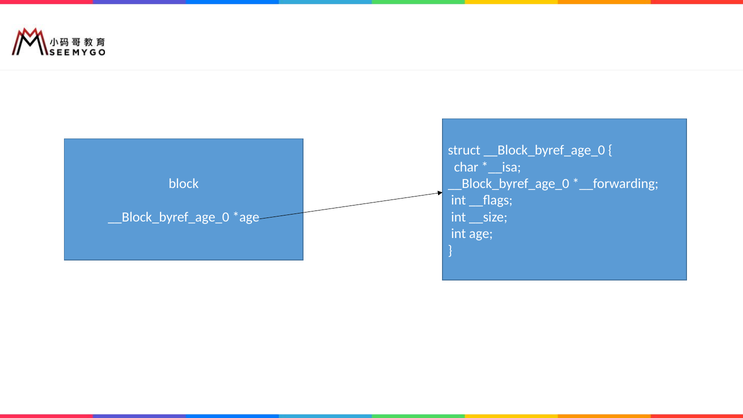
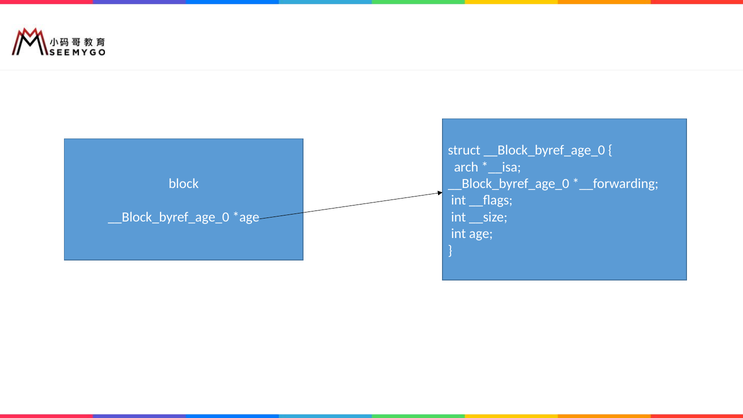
char: char -> arch
